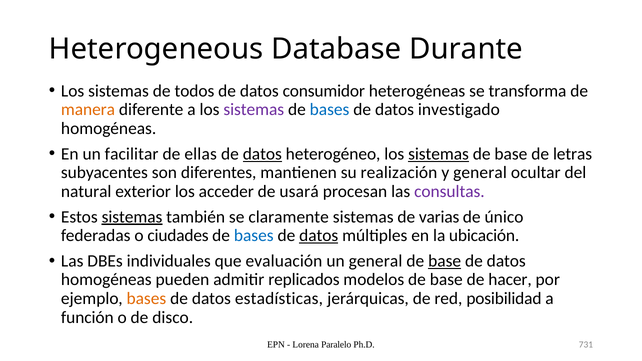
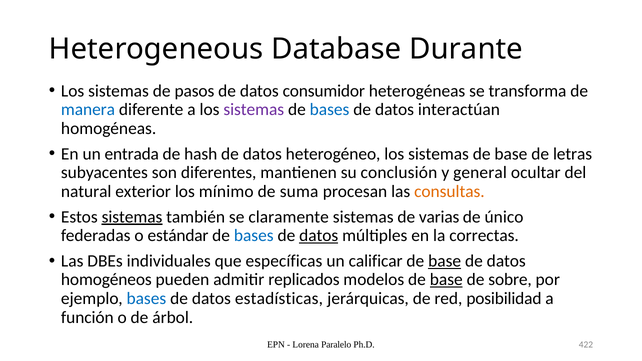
todos: todos -> pasos
manera colour: orange -> blue
investigado: investigado -> interactúan
facilitar: facilitar -> entrada
ellas: ellas -> hash
datos at (262, 154) underline: present -> none
sistemas at (439, 154) underline: present -> none
realización: realización -> conclusión
acceder: acceder -> mínimo
usará: usará -> suma
consultas colour: purple -> orange
ciudades: ciudades -> estándar
ubicación: ubicación -> correctas
evaluación: evaluación -> específicas
un general: general -> calificar
homogéneas at (106, 280): homogéneas -> homogéneos
base at (446, 280) underline: none -> present
hacer: hacer -> sobre
bases at (146, 299) colour: orange -> blue
disco: disco -> árbol
731: 731 -> 422
